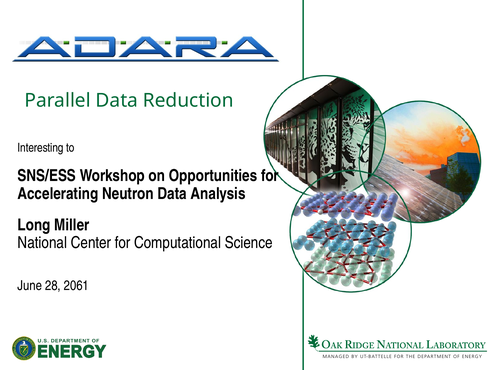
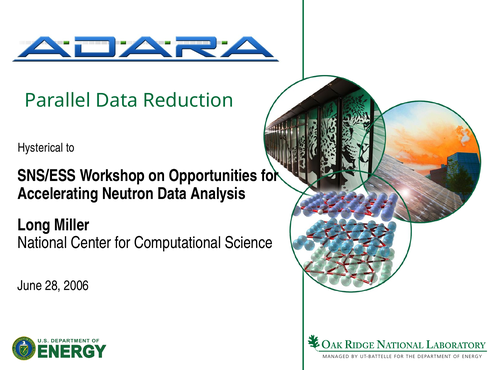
Interesting: Interesting -> Hysterical
2061: 2061 -> 2006
